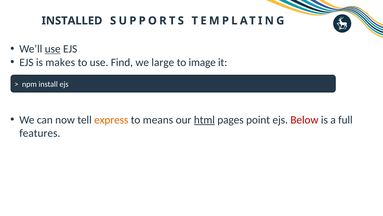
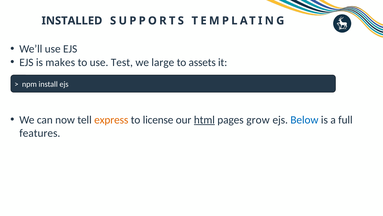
use at (53, 49) underline: present -> none
Find: Find -> Test
image: image -> assets
means: means -> license
point: point -> grow
Below colour: red -> blue
